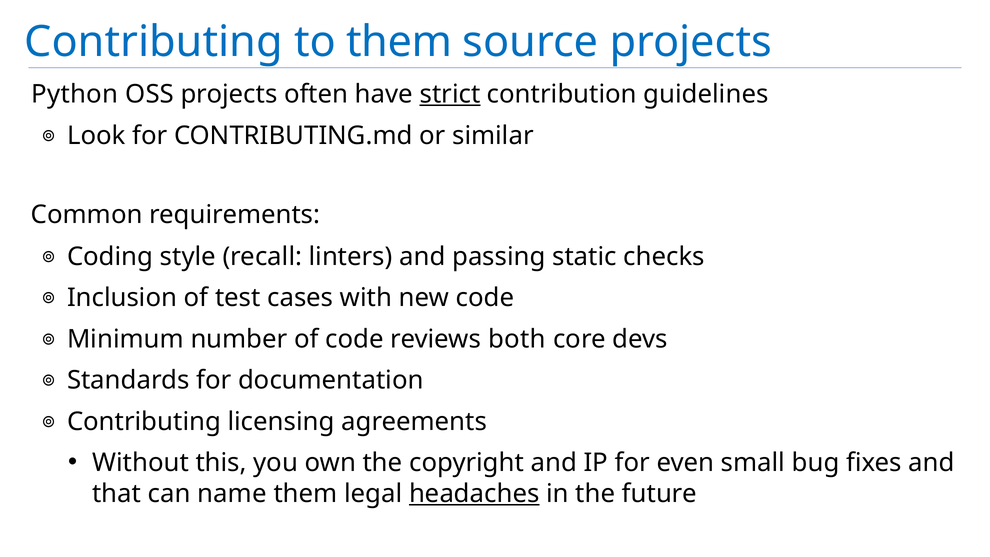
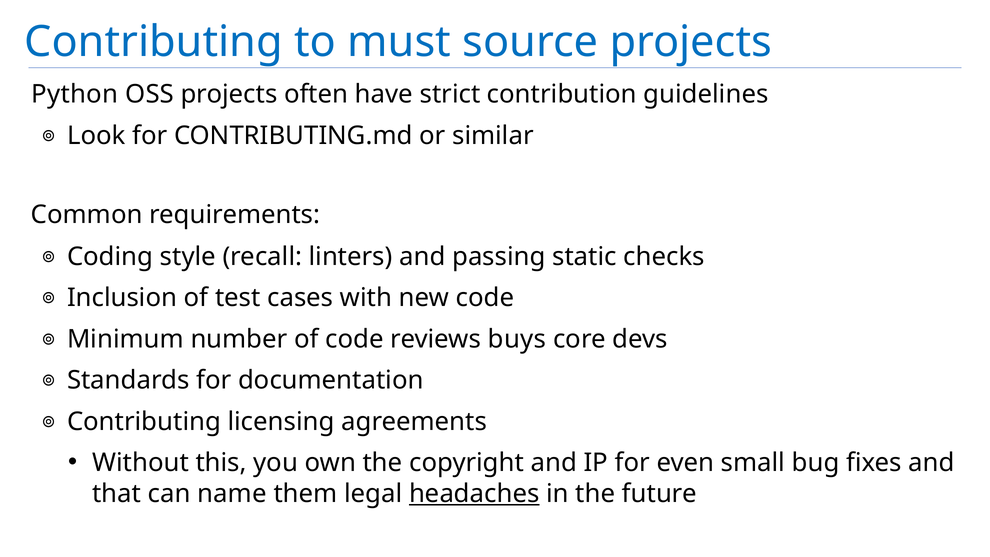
to them: them -> must
strict underline: present -> none
both: both -> buys
